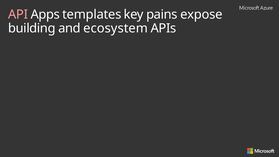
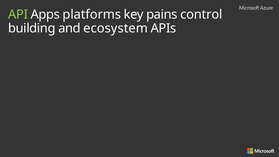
API colour: pink -> light green
templates: templates -> platforms
expose: expose -> control
